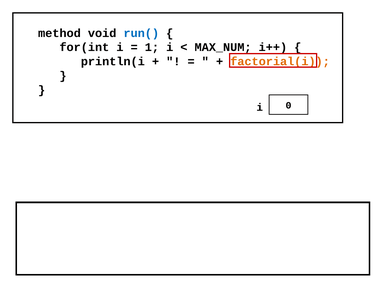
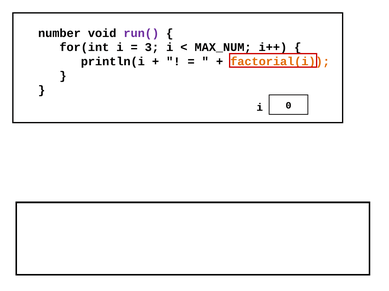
method: method -> number
run( colour: blue -> purple
1: 1 -> 3
